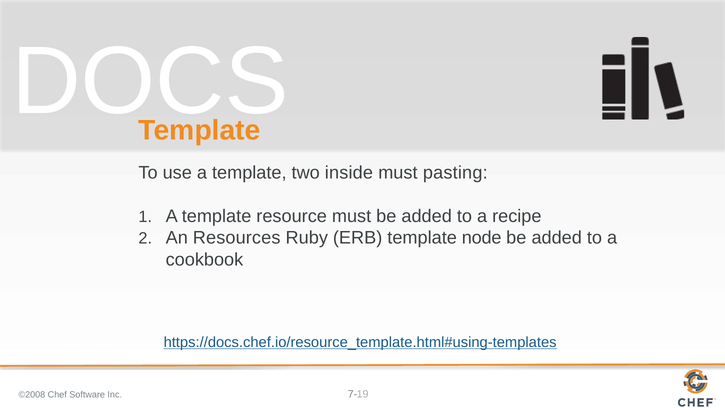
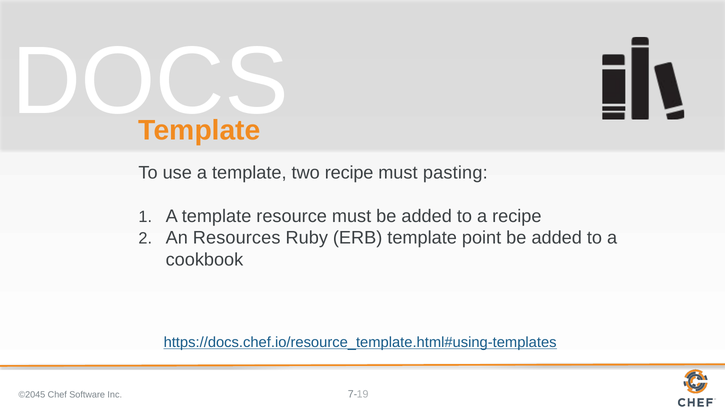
two inside: inside -> recipe
node: node -> point
©2008: ©2008 -> ©2045
